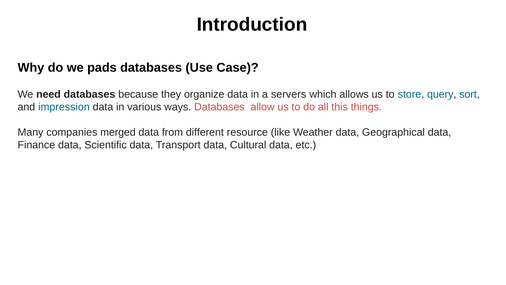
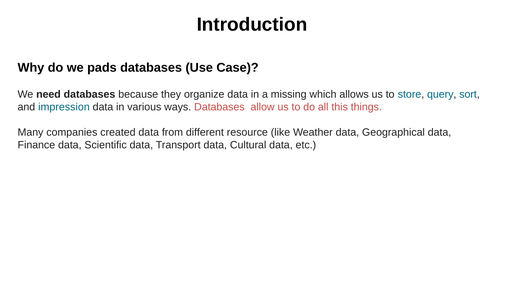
servers: servers -> missing
merged: merged -> created
